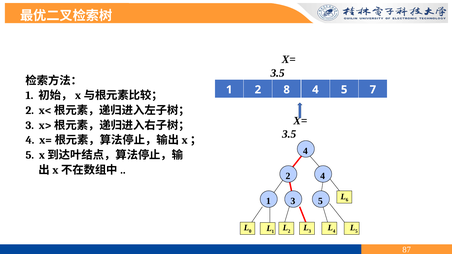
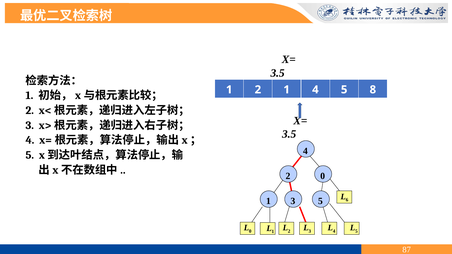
2 8: 8 -> 1
7: 7 -> 8
2 4: 4 -> 0
